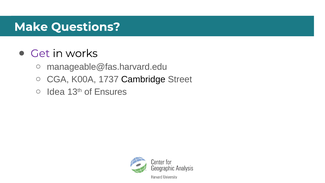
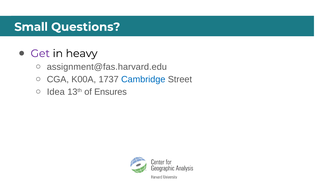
Make: Make -> Small
works: works -> heavy
manageable@fas.harvard.edu: manageable@fas.harvard.edu -> assignment@fas.harvard.edu
Cambridge colour: black -> blue
